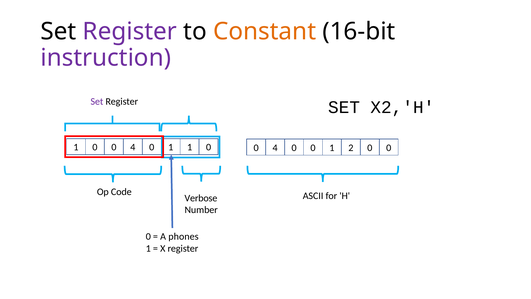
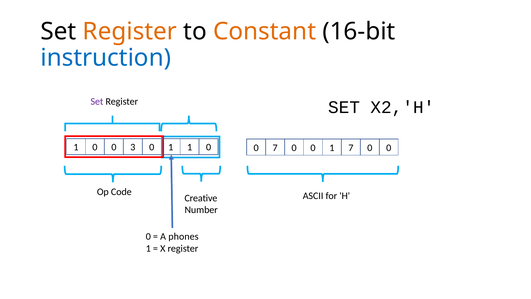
Register at (130, 31) colour: purple -> orange
instruction colour: purple -> blue
0 0 4: 4 -> 3
4 at (275, 148): 4 -> 7
1 2: 2 -> 7
Verbose: Verbose -> Creative
